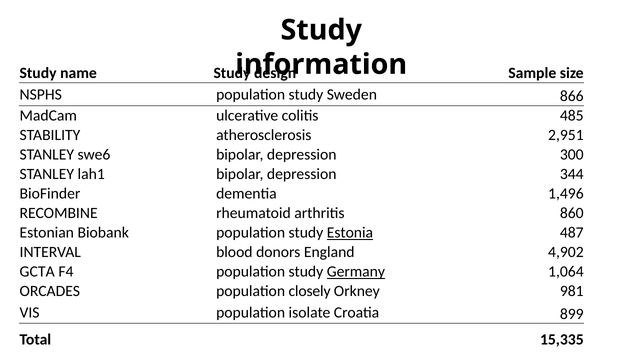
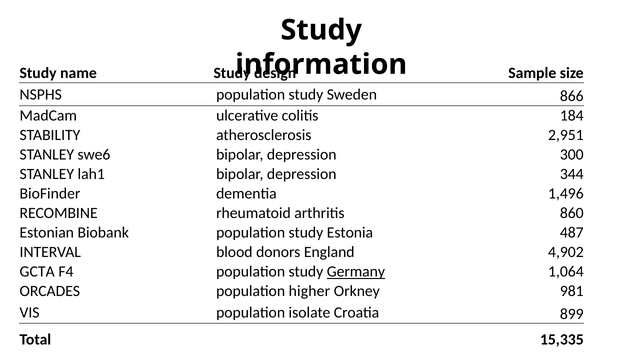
485: 485 -> 184
Estonia underline: present -> none
closely: closely -> higher
